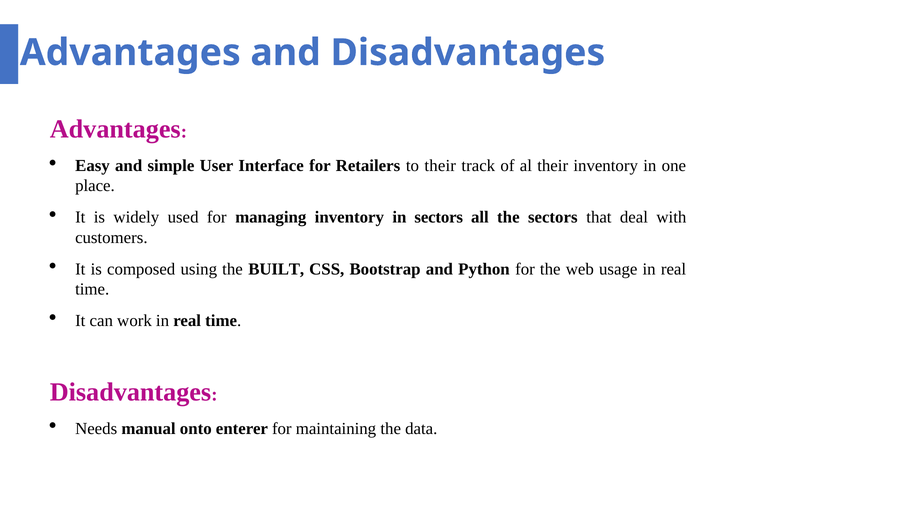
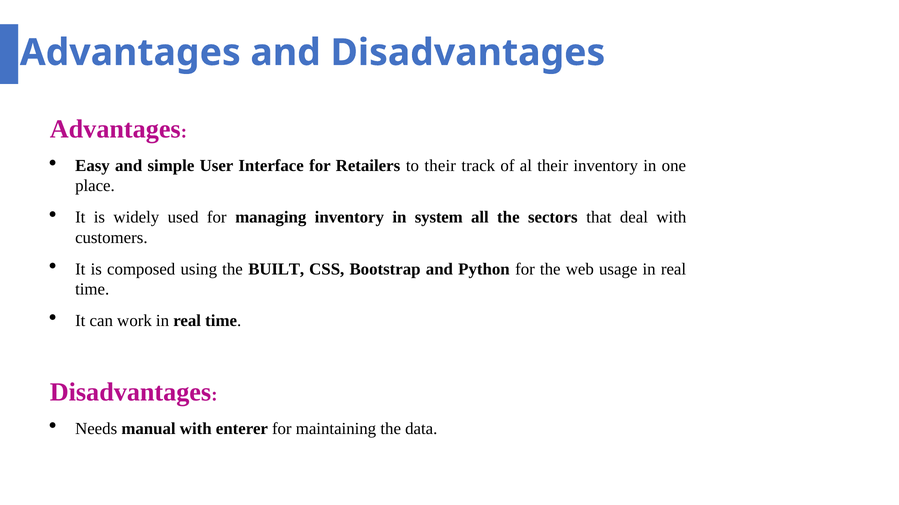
in sectors: sectors -> system
manual onto: onto -> with
